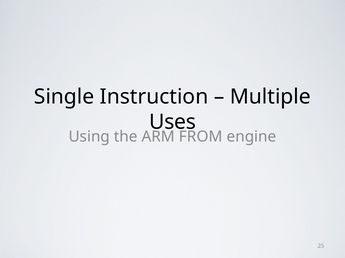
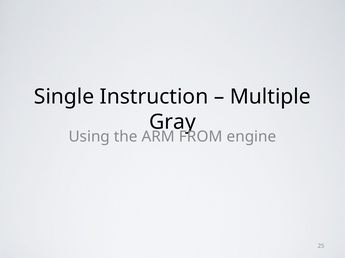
Uses: Uses -> Gray
